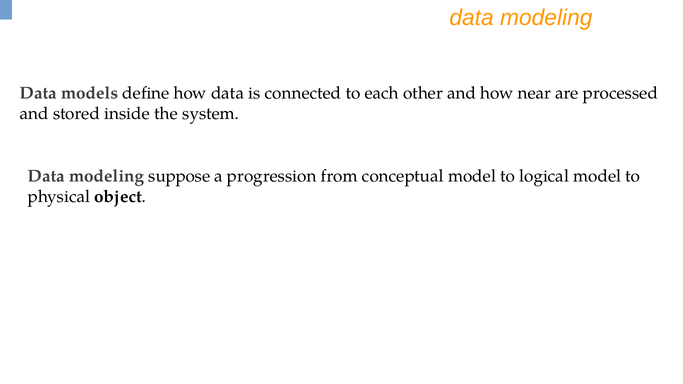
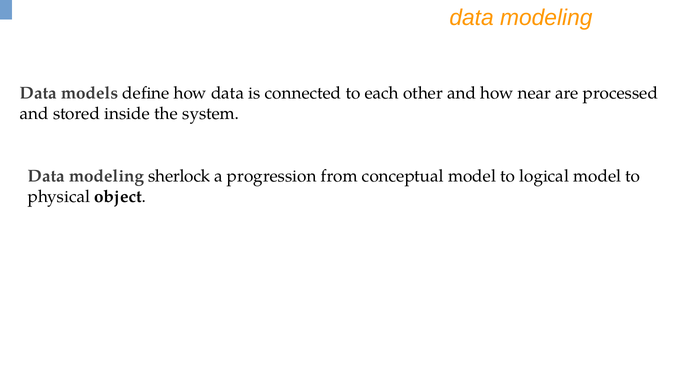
suppose: suppose -> sherlock
